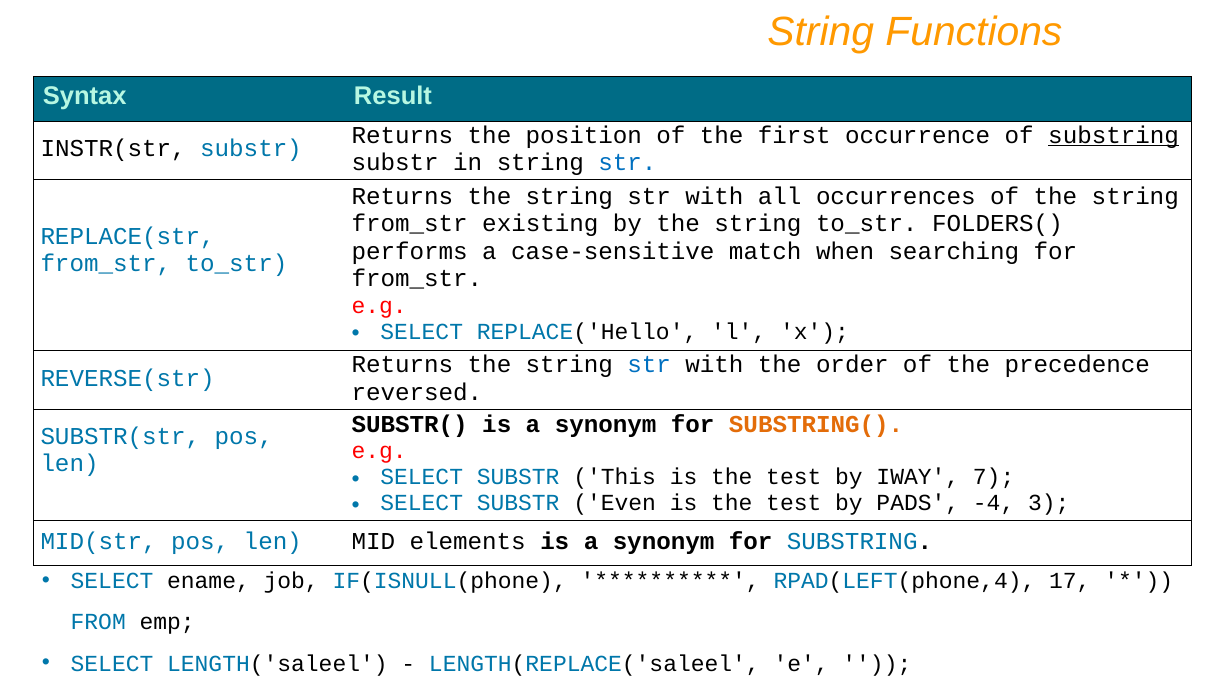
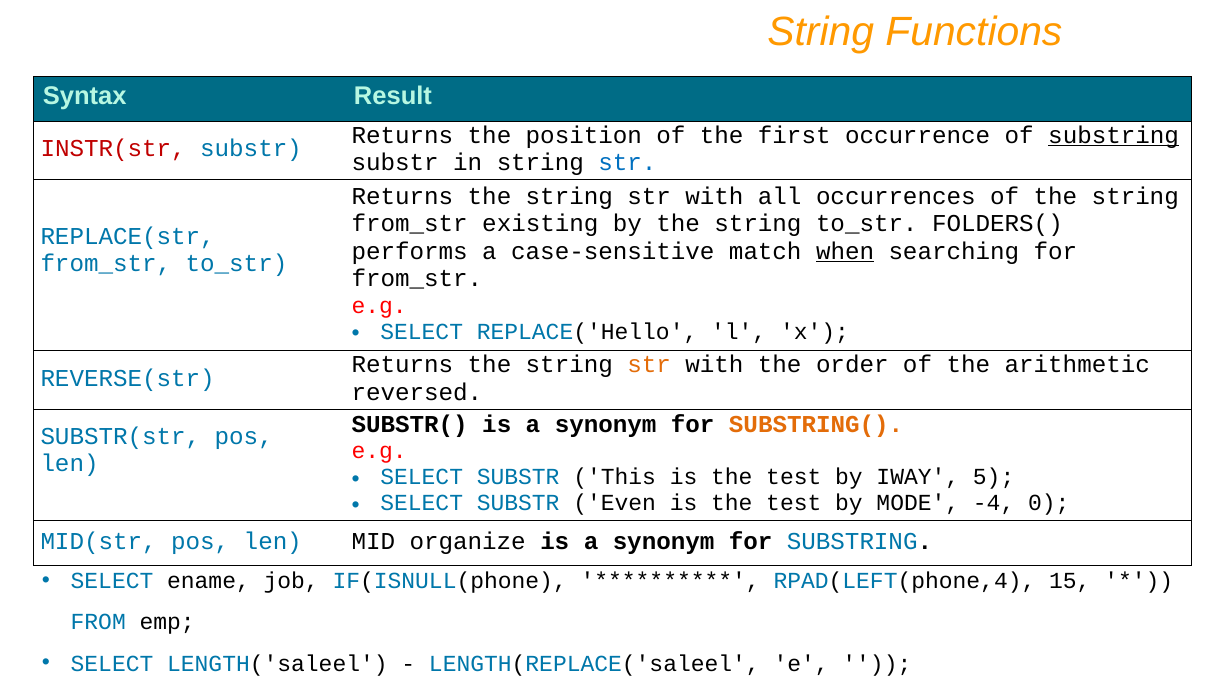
INSTR(str colour: black -> red
when underline: none -> present
str at (649, 365) colour: blue -> orange
precedence: precedence -> arithmetic
7: 7 -> 5
PADS: PADS -> MODE
3: 3 -> 0
elements: elements -> organize
17: 17 -> 15
